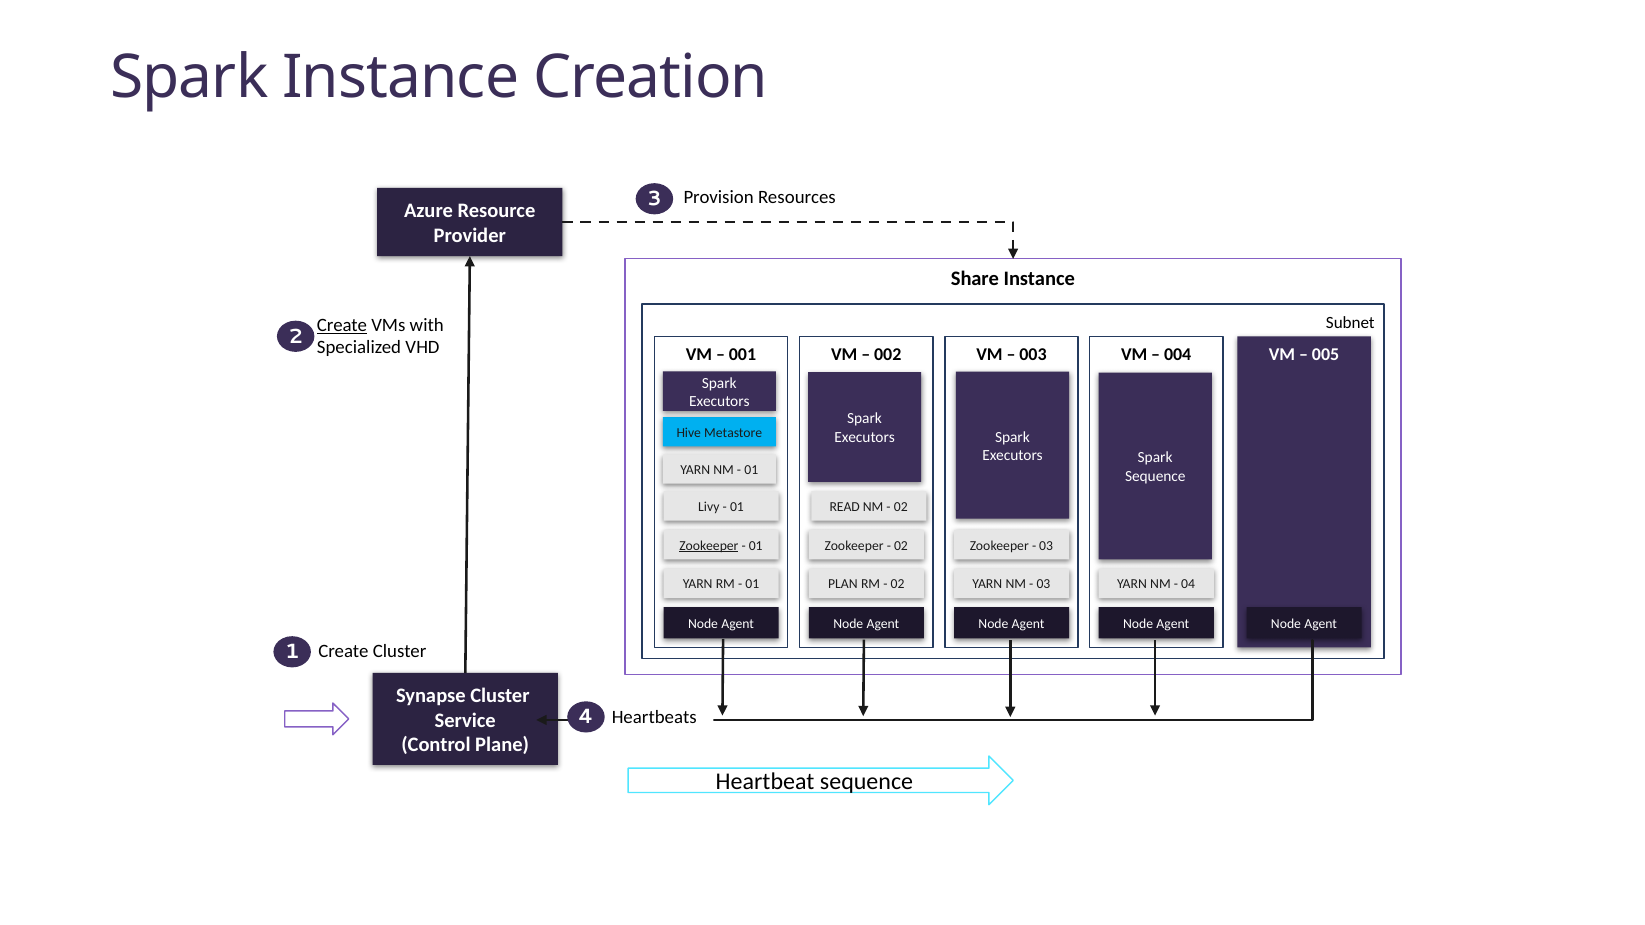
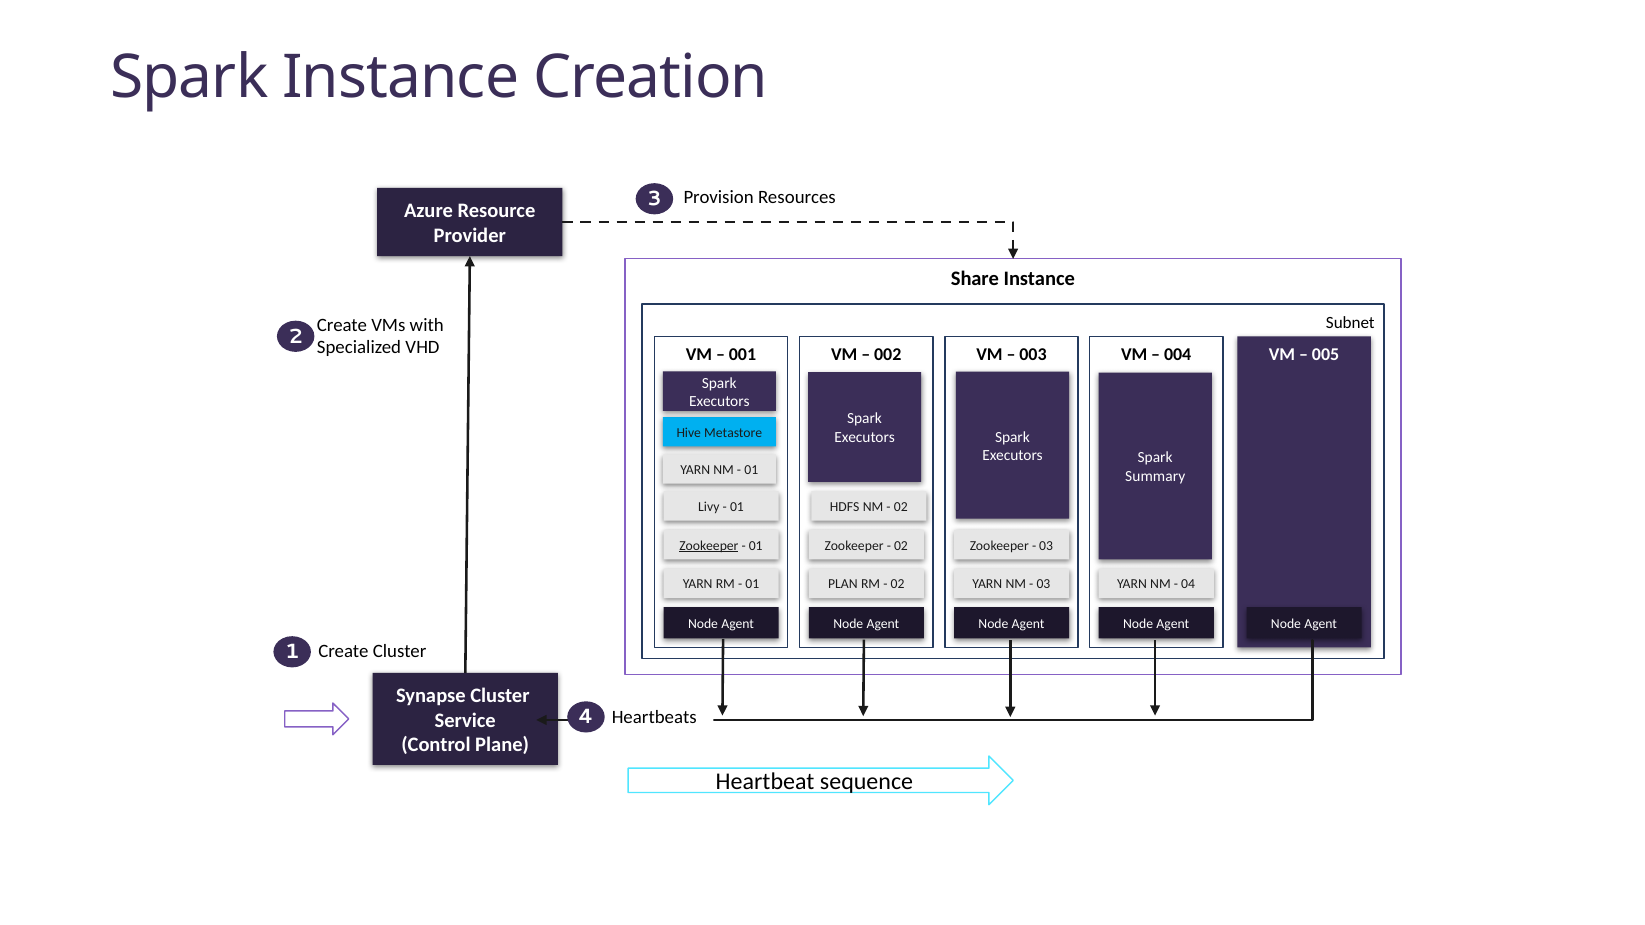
Create at (342, 325) underline: present -> none
Sequence at (1155, 476): Sequence -> Summary
READ: READ -> HDFS
